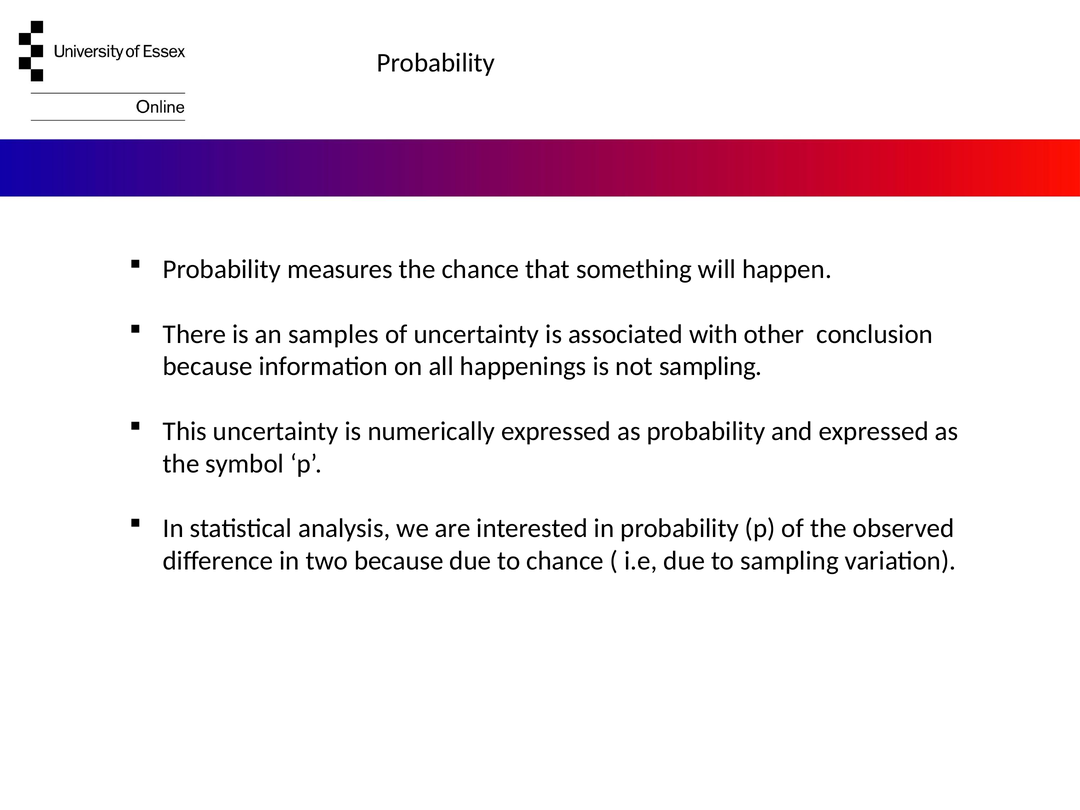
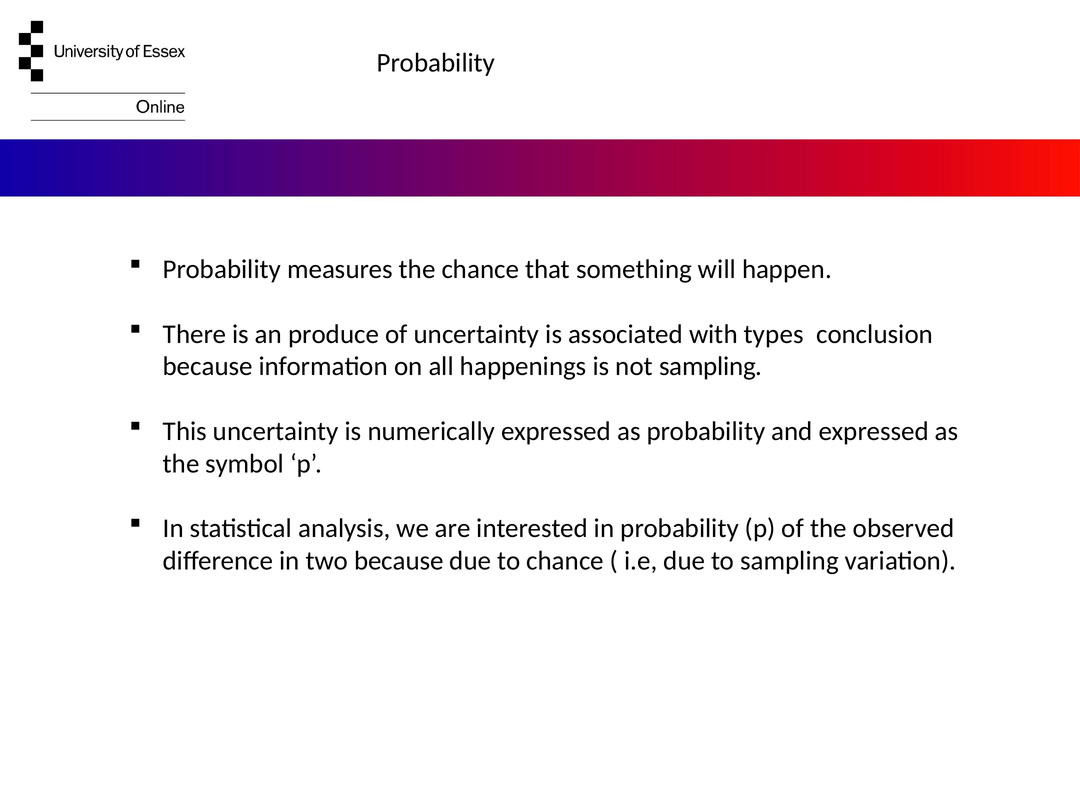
samples: samples -> produce
other: other -> types
